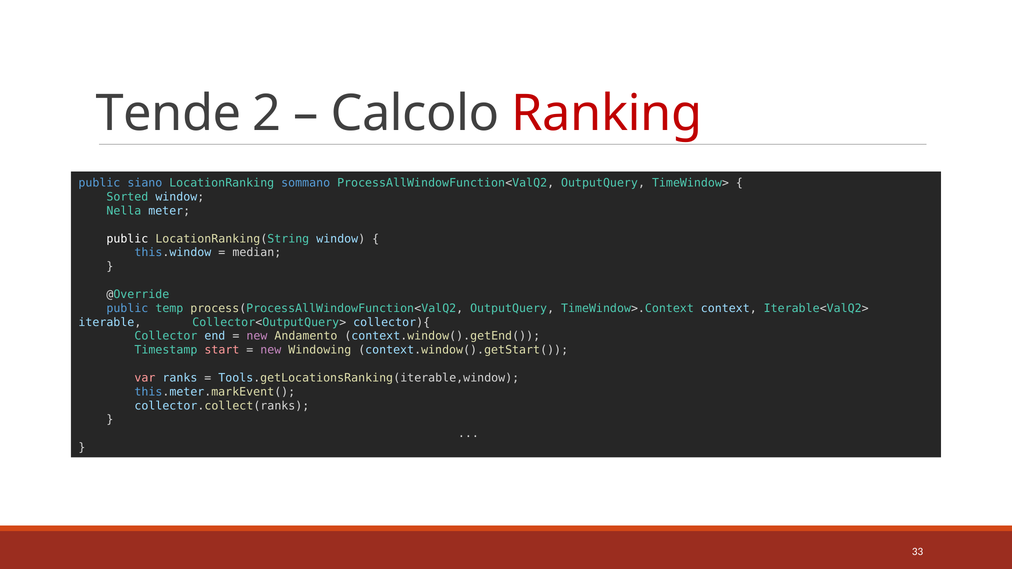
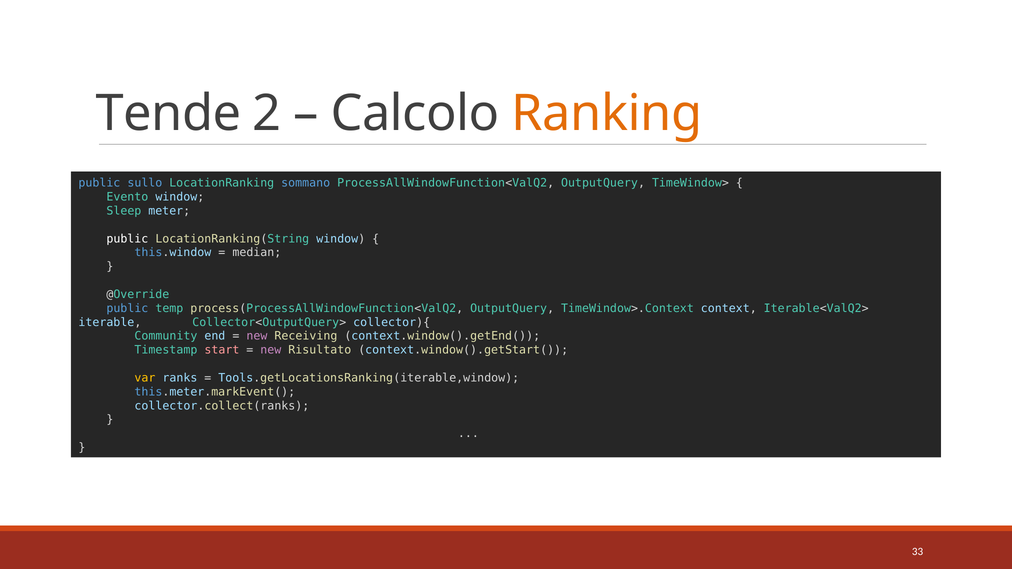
Ranking colour: red -> orange
siano: siano -> sullo
Sorted: Sorted -> Evento
Nella: Nella -> Sleep
Collector: Collector -> Community
Andamento: Andamento -> Receiving
Windowing: Windowing -> Risultato
var colour: pink -> yellow
